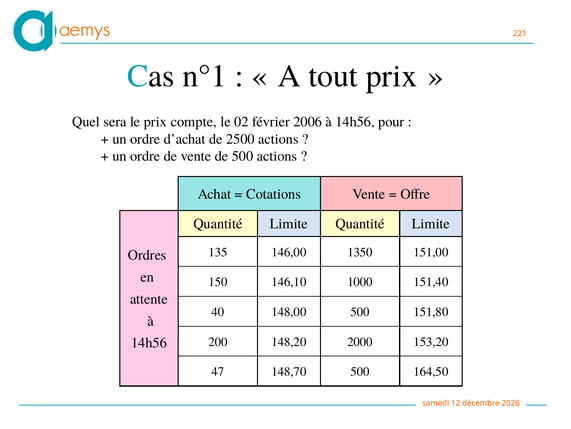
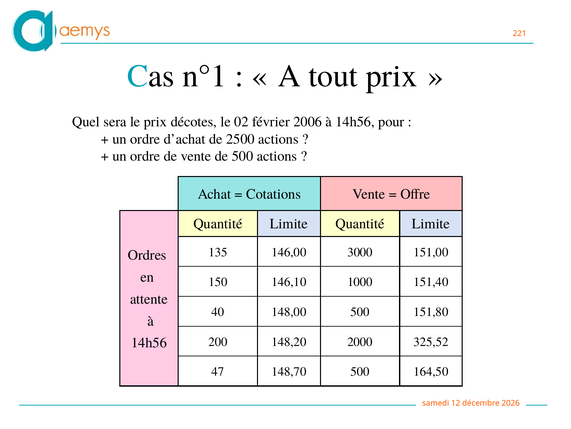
compte: compte -> décotes
1350: 1350 -> 3000
153,20: 153,20 -> 325,52
